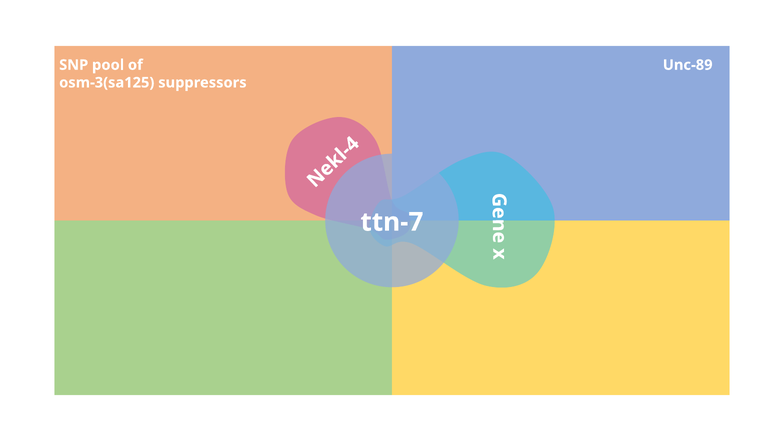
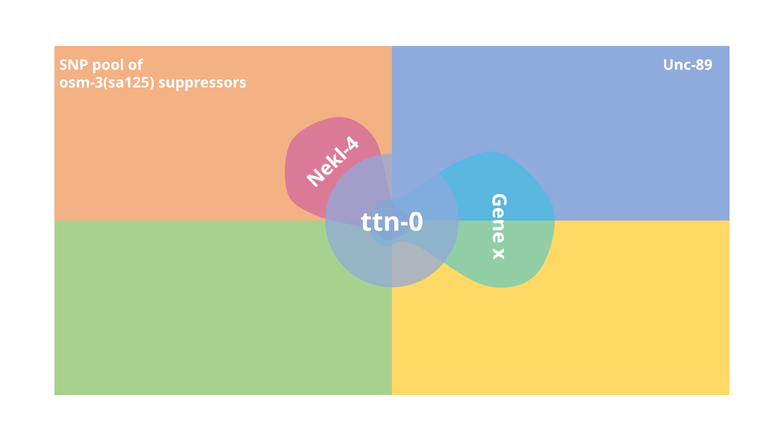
ttn-7: ttn-7 -> ttn-0
